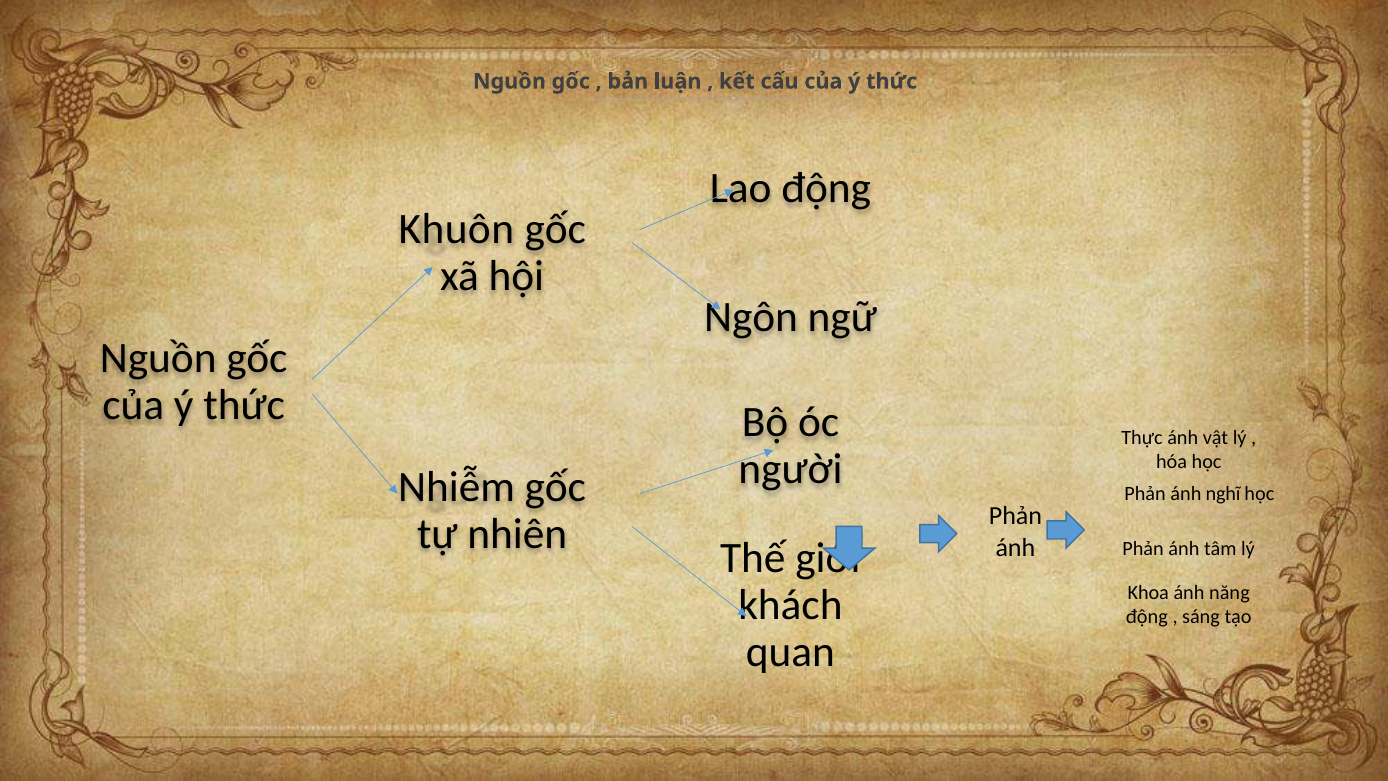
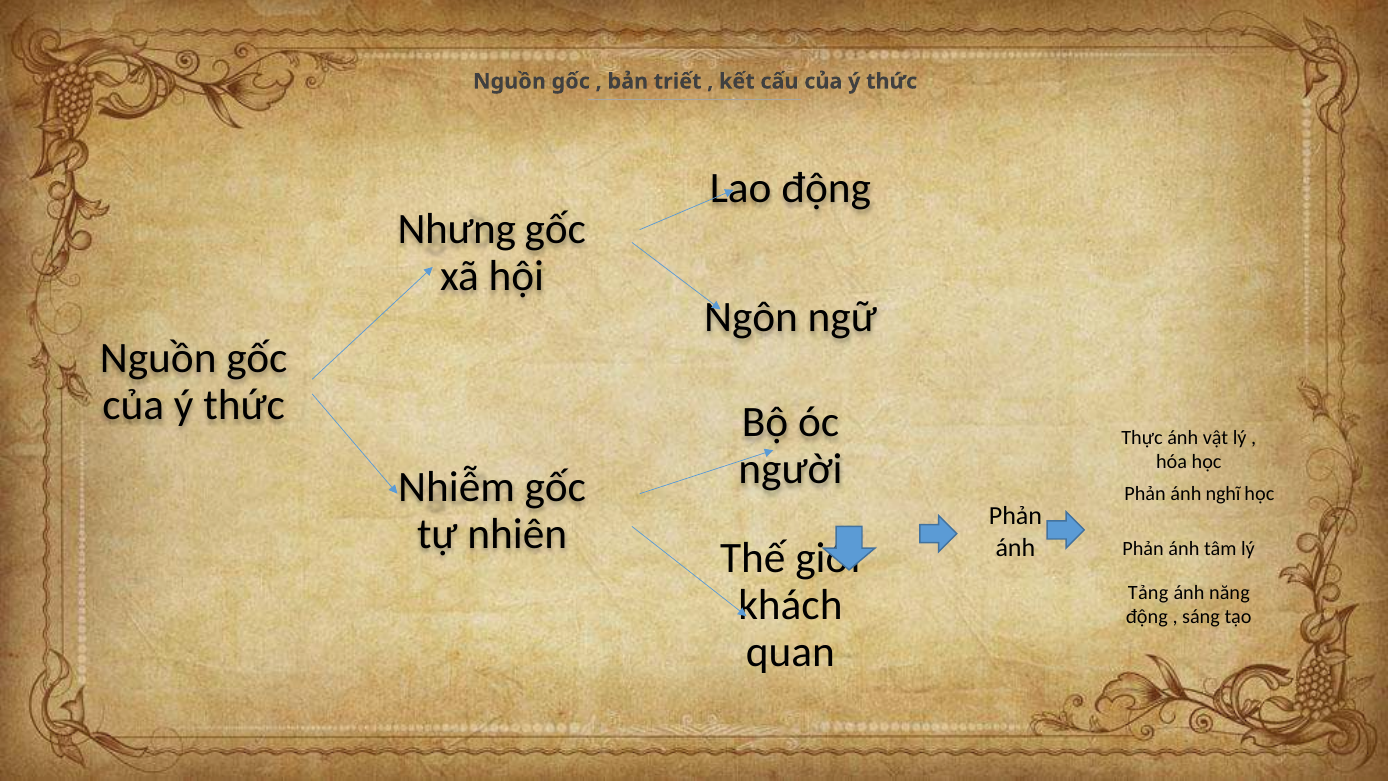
luận: luận -> triết
Khuôn: Khuôn -> Nhưng
Khoa: Khoa -> Tảng
